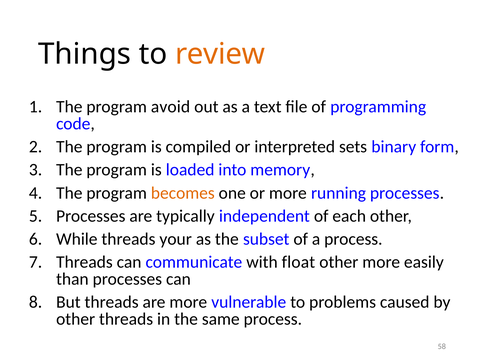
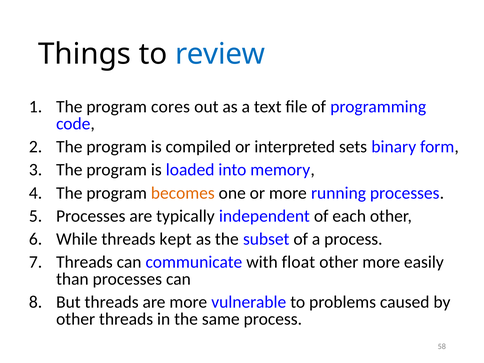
review colour: orange -> blue
avoid: avoid -> cores
your: your -> kept
